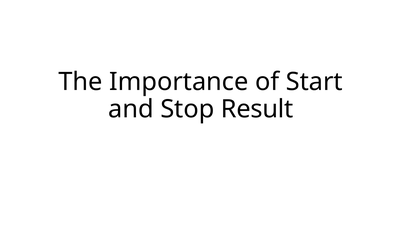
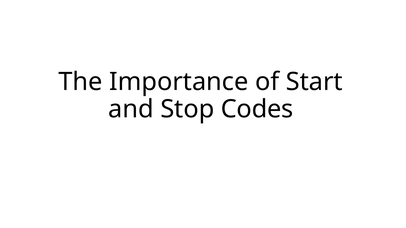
Result: Result -> Codes
